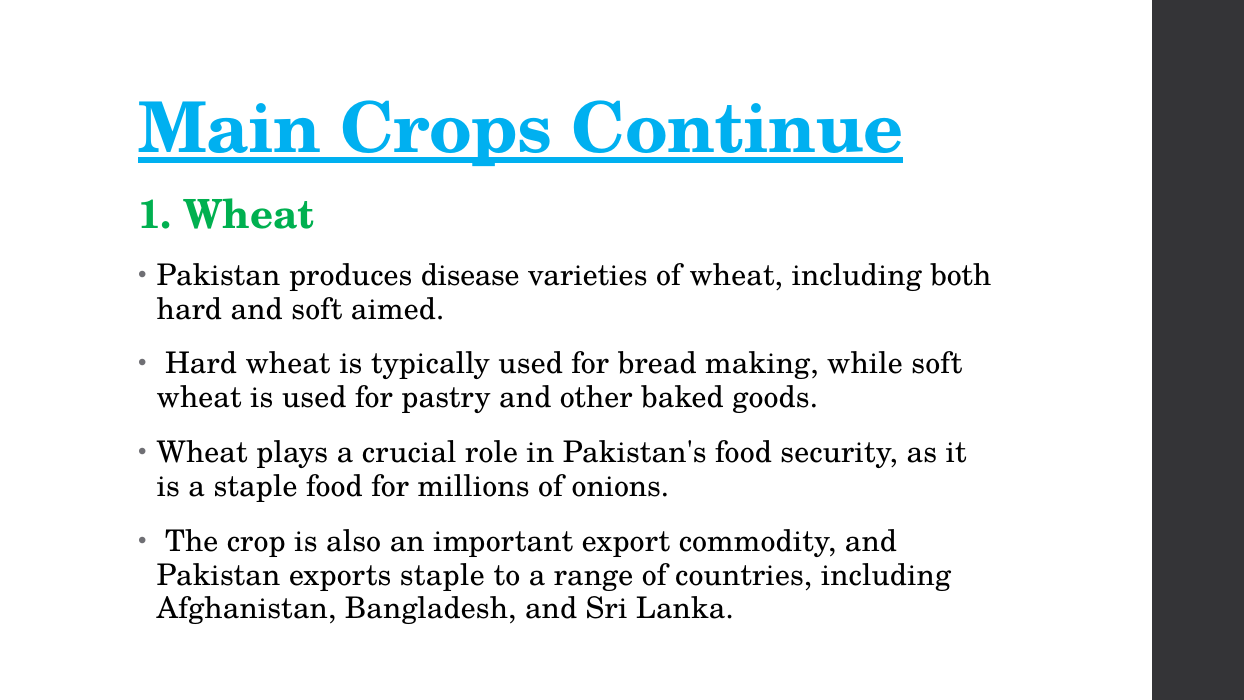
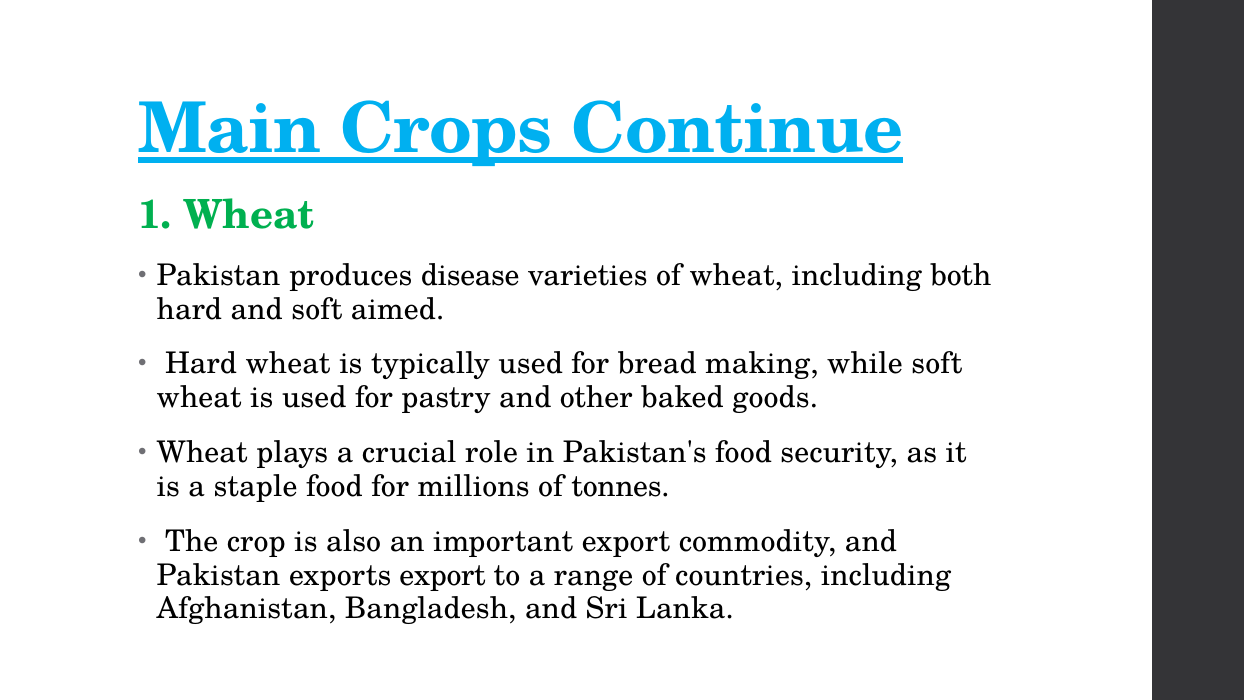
onions: onions -> tonnes
exports staple: staple -> export
